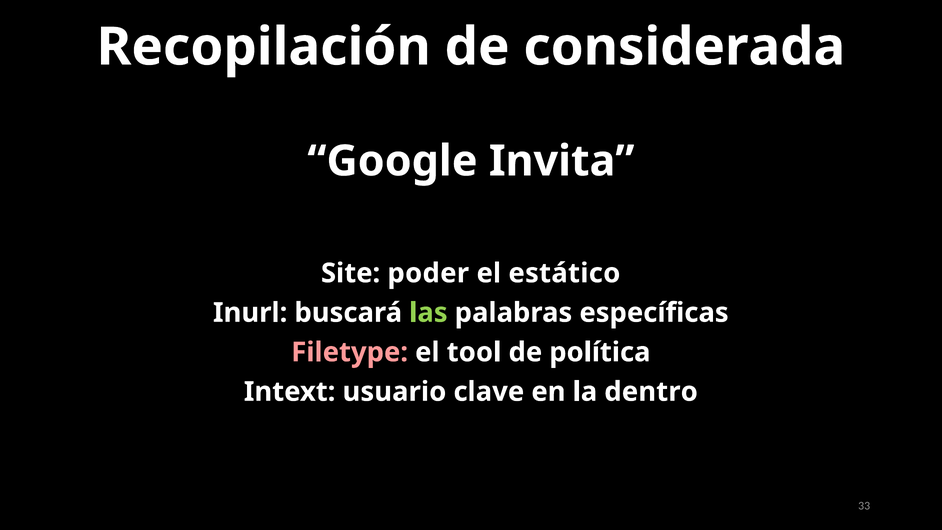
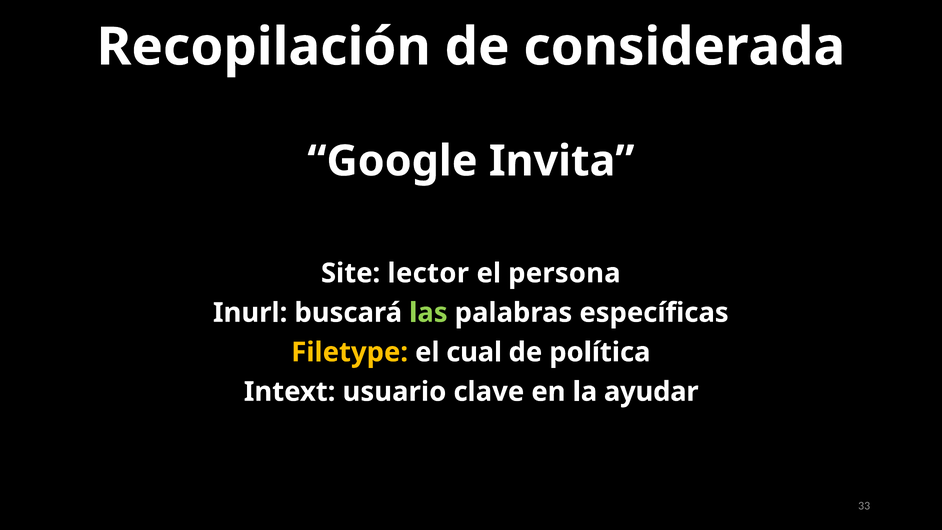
poder: poder -> lector
estático: estático -> persona
Filetype colour: pink -> yellow
tool: tool -> cual
dentro: dentro -> ayudar
